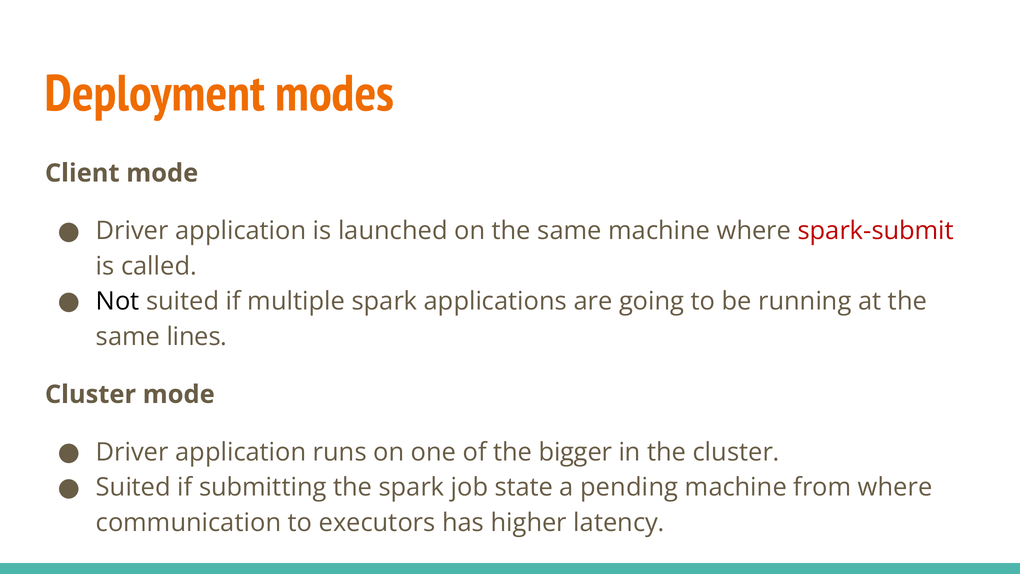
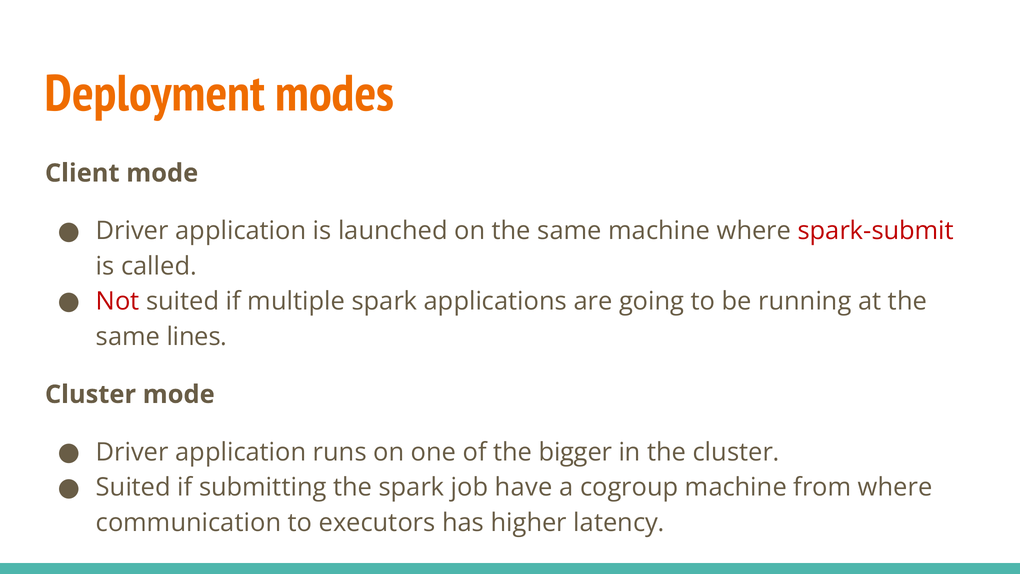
Not colour: black -> red
state: state -> have
pending: pending -> cogroup
